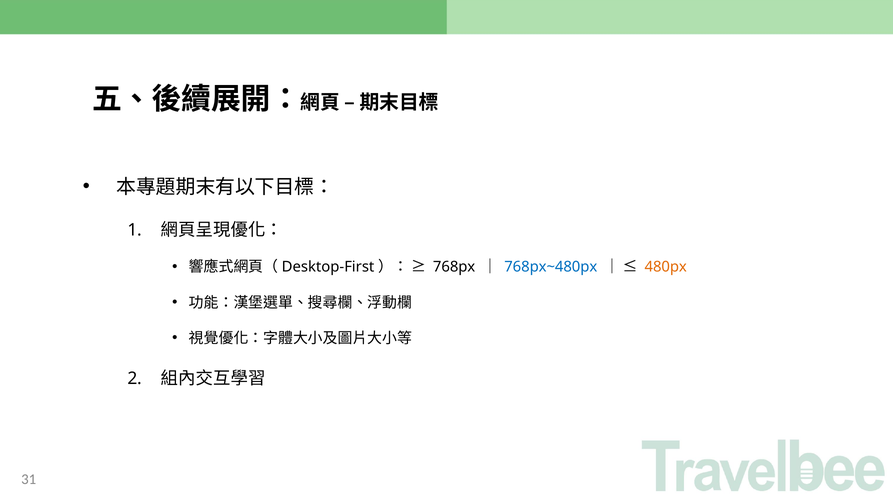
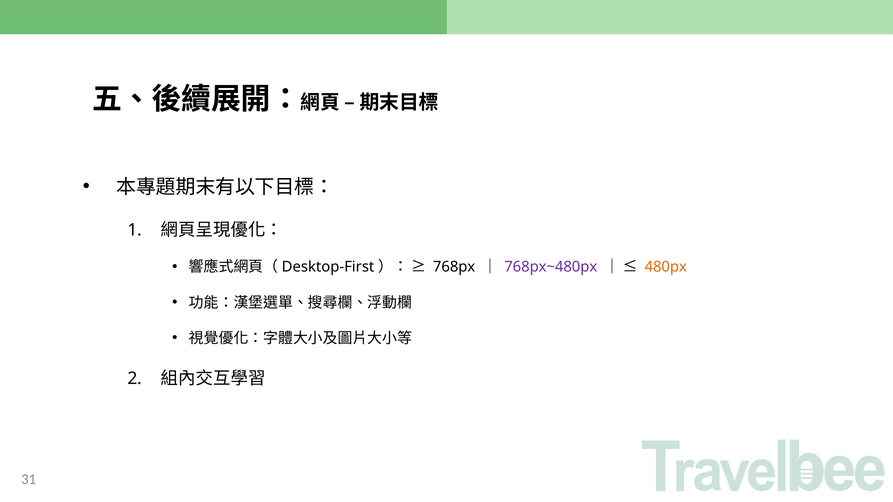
768px~480px colour: blue -> purple
